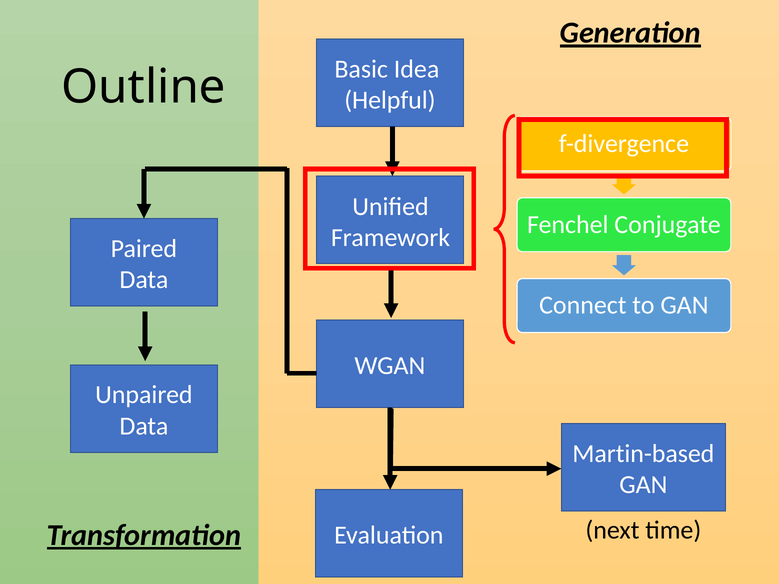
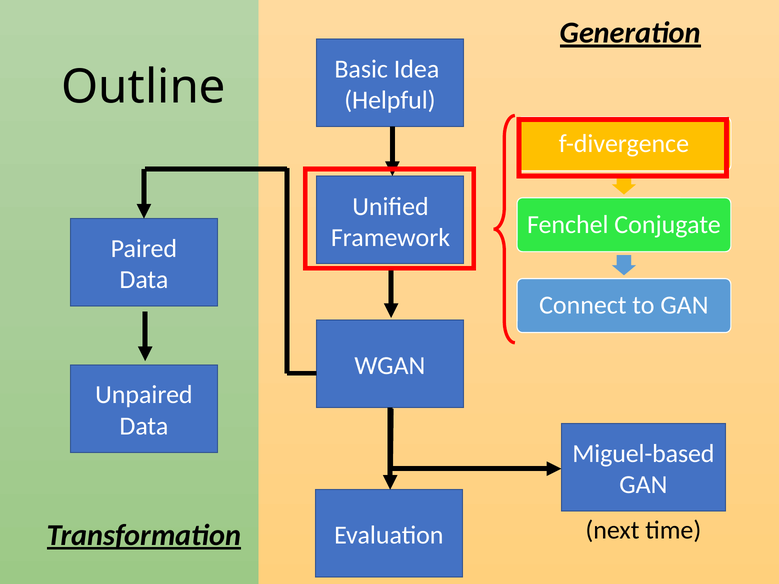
Martin-based: Martin-based -> Miguel-based
